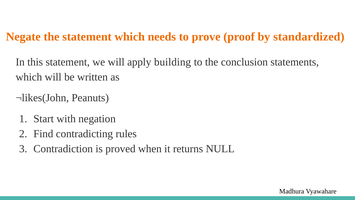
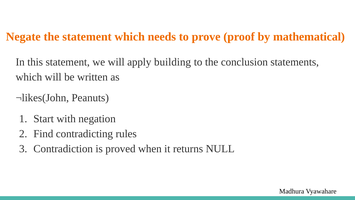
standardized: standardized -> mathematical
